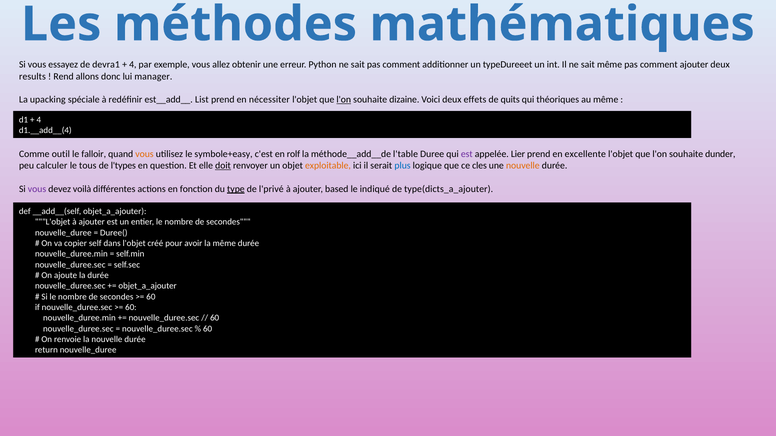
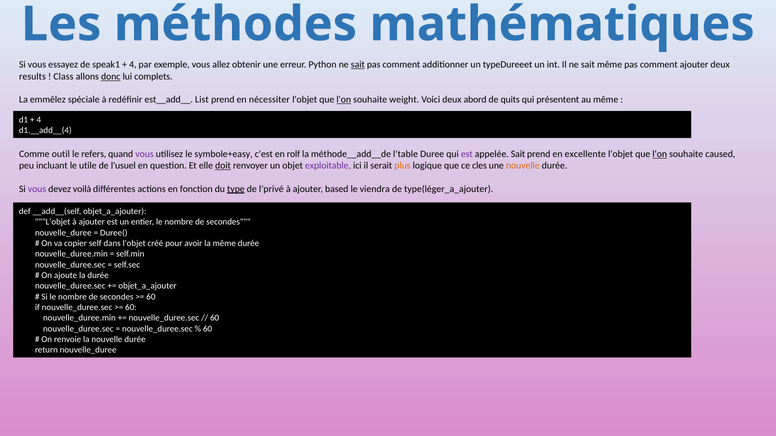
devra1: devra1 -> speak1
sait at (358, 65) underline: none -> present
Rend: Rend -> Class
donc underline: none -> present
manager: manager -> complets
upacking: upacking -> emmêlez
dizaine: dizaine -> weight
effets: effets -> abord
théoriques: théoriques -> présentent
falloir: falloir -> refers
vous at (144, 154) colour: orange -> purple
appelée Lier: Lier -> Sait
l'on at (660, 154) underline: none -> present
dunder: dunder -> caused
calculer: calculer -> incluant
tous: tous -> utile
l'types: l'types -> l'usuel
exploitable colour: orange -> purple
plus colour: blue -> orange
indiqué: indiqué -> viendra
type(dicts_a_ajouter: type(dicts_a_ajouter -> type(léger_a_ajouter
